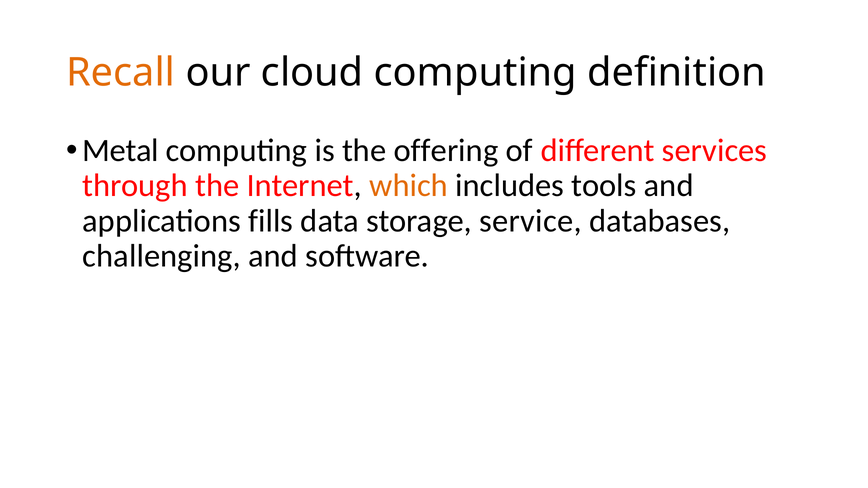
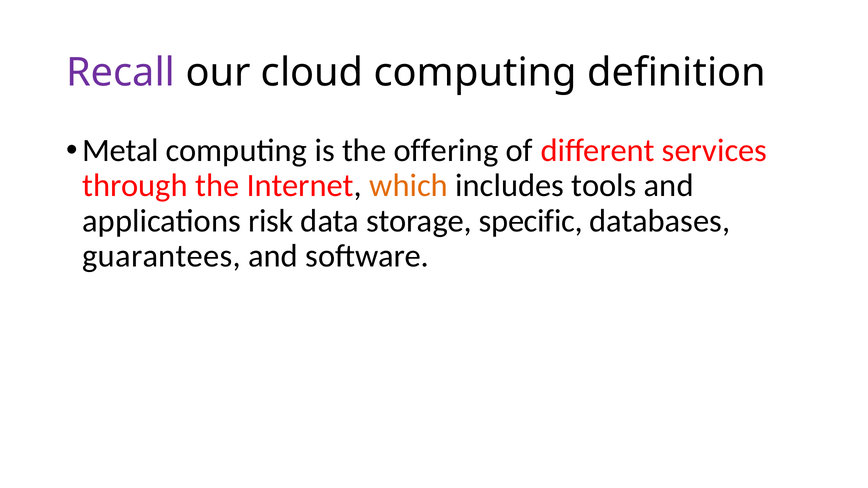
Recall colour: orange -> purple
fills: fills -> risk
service: service -> specific
challenging: challenging -> guarantees
